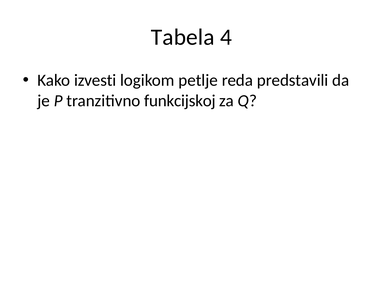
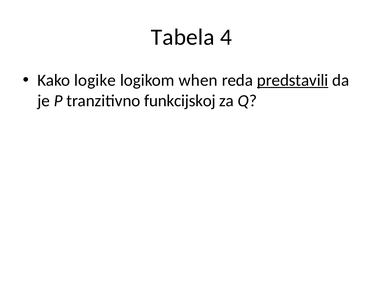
izvesti: izvesti -> logike
petlje: petlje -> when
predstavili underline: none -> present
